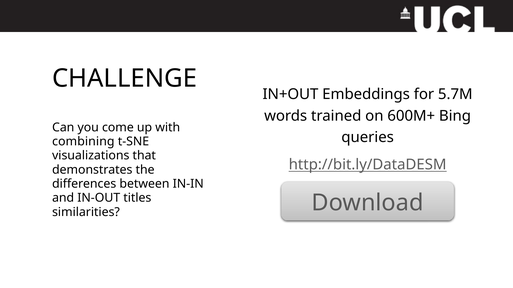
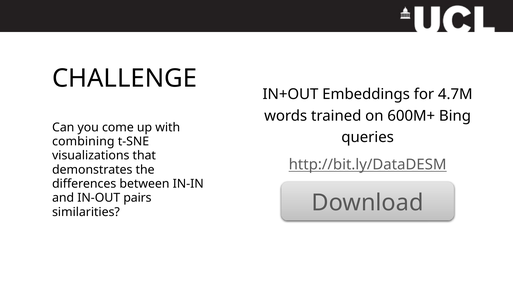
5.7M: 5.7M -> 4.7M
titles: titles -> pairs
